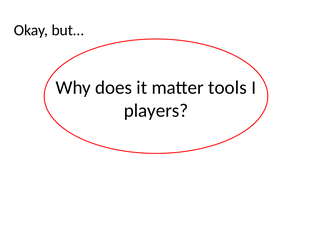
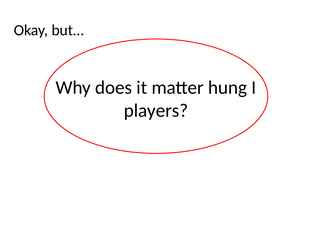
tools: tools -> hung
